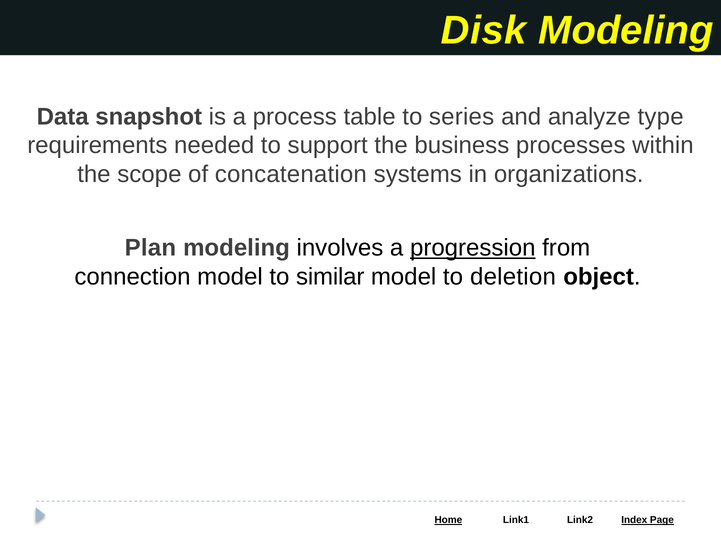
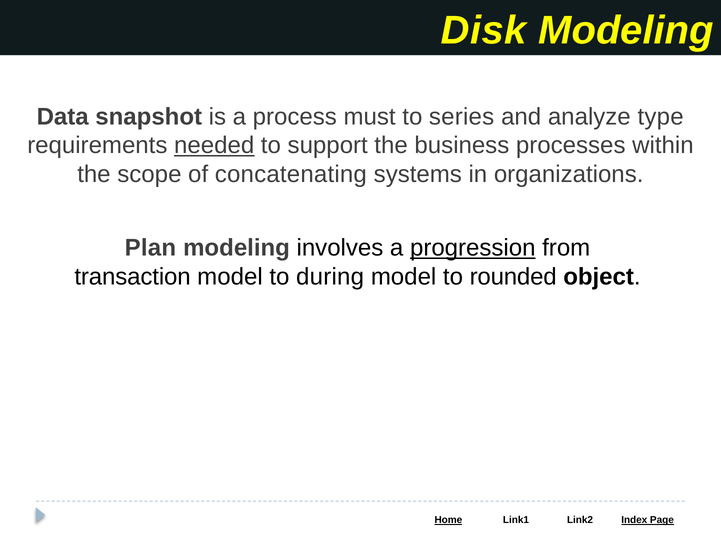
table: table -> must
needed underline: none -> present
concatenation: concatenation -> concatenating
connection: connection -> transaction
similar: similar -> during
deletion: deletion -> rounded
